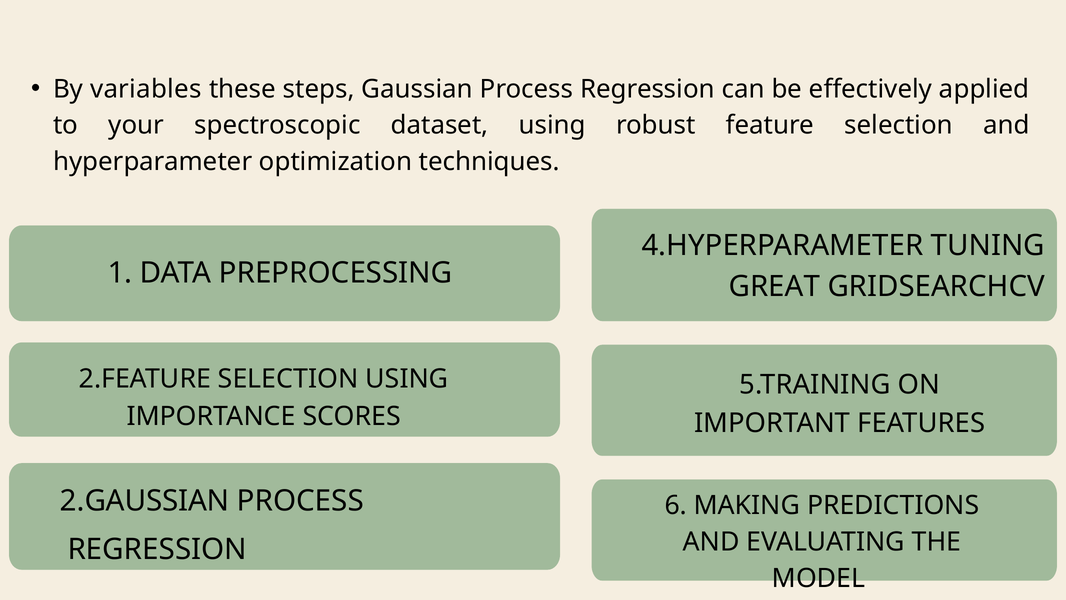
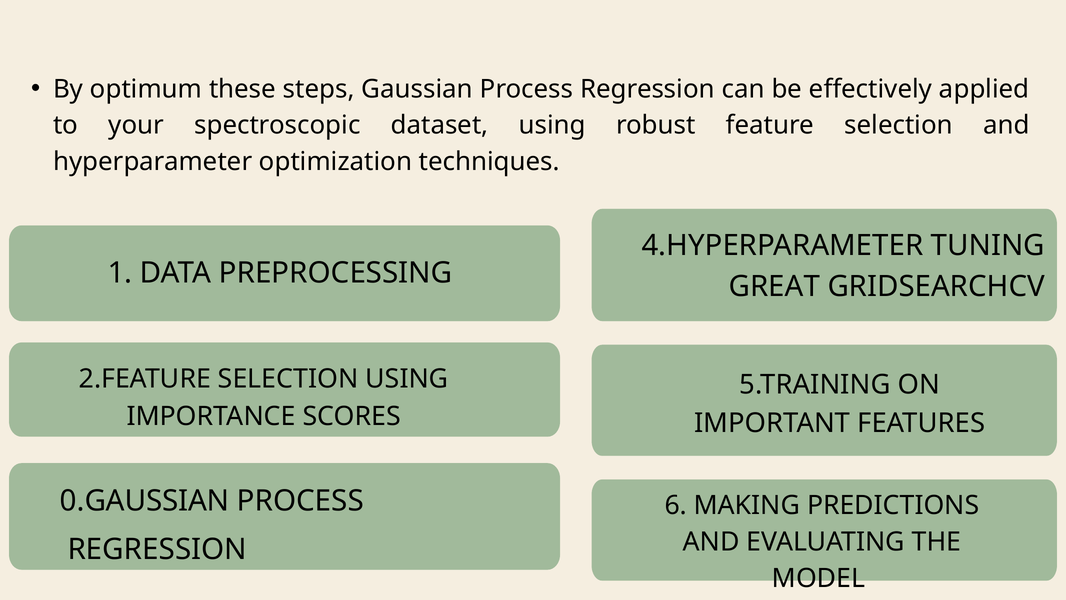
variables: variables -> optimum
2.GAUSSIAN: 2.GAUSSIAN -> 0.GAUSSIAN
